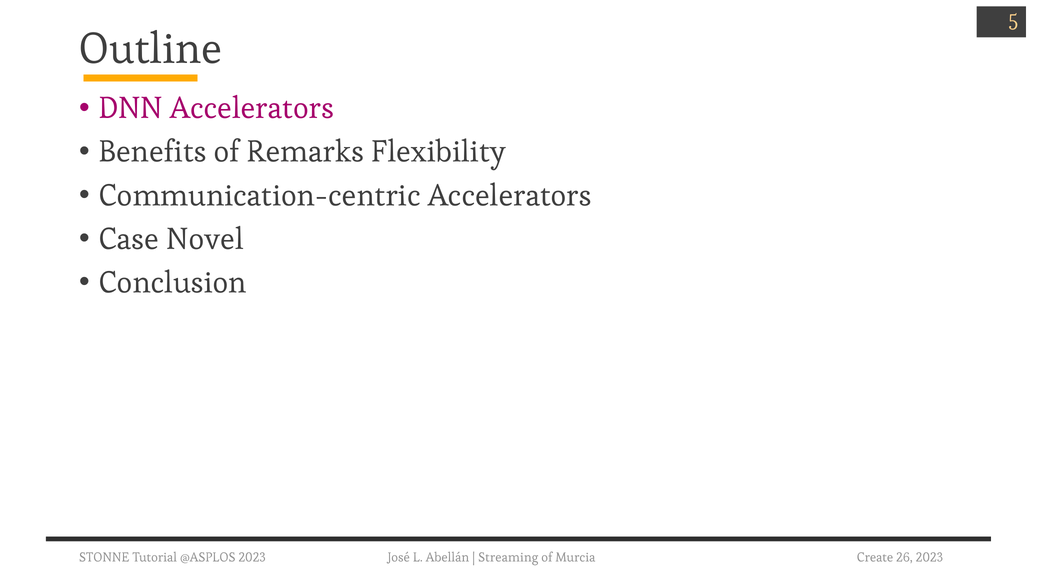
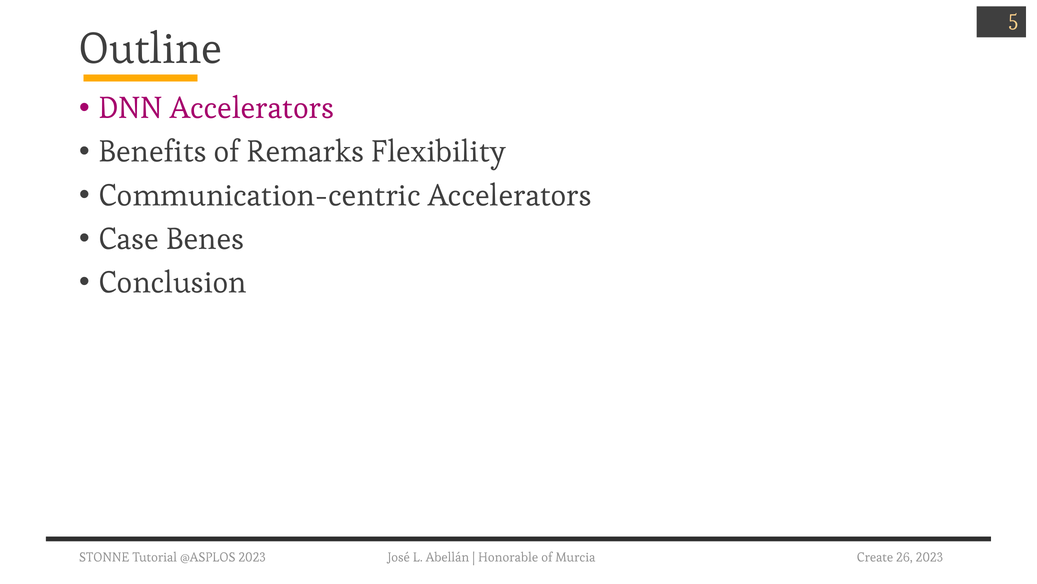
Novel: Novel -> Benes
Streaming: Streaming -> Honorable
